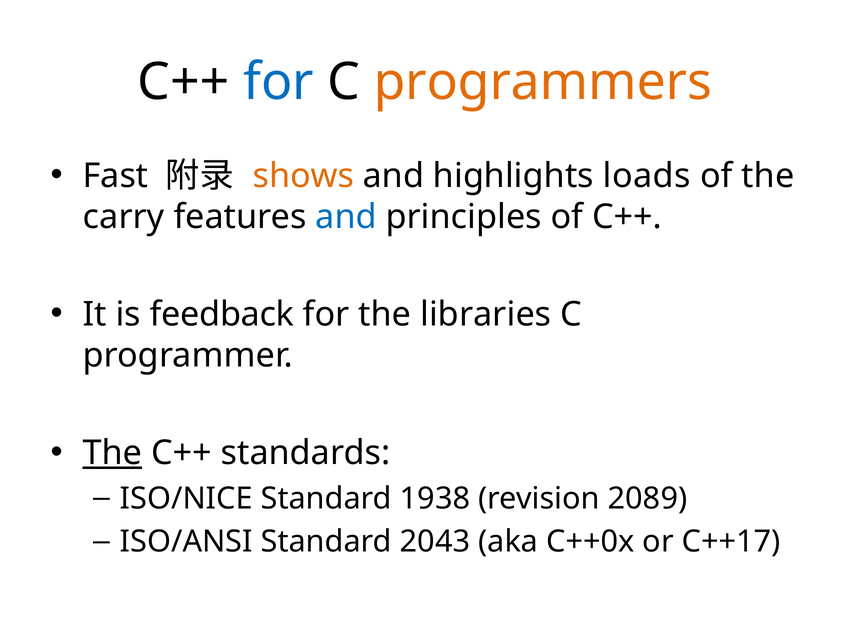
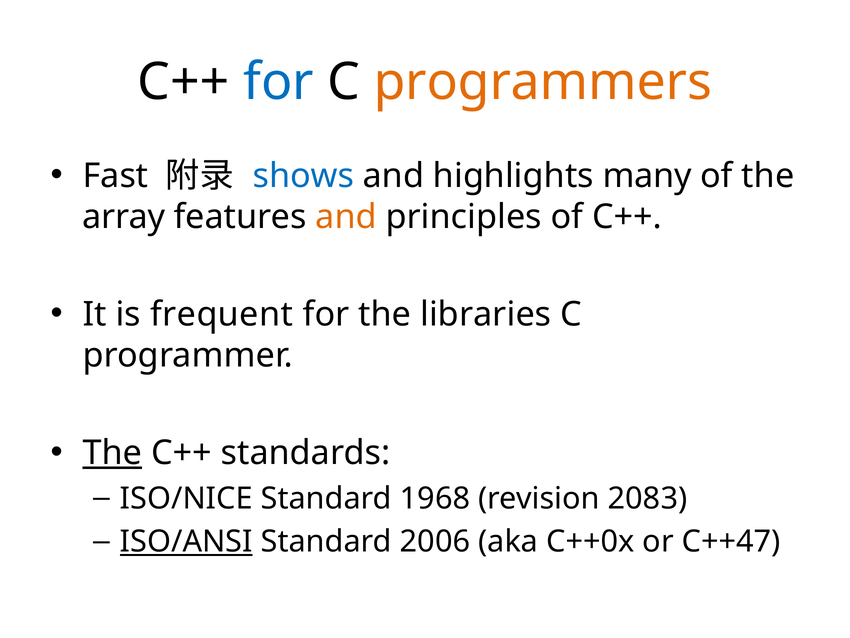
shows colour: orange -> blue
loads: loads -> many
carry: carry -> array
and at (346, 217) colour: blue -> orange
feedback: feedback -> frequent
1938: 1938 -> 1968
2089: 2089 -> 2083
ISO/ANSI underline: none -> present
2043: 2043 -> 2006
C++17: C++17 -> C++47
